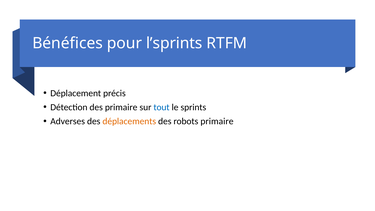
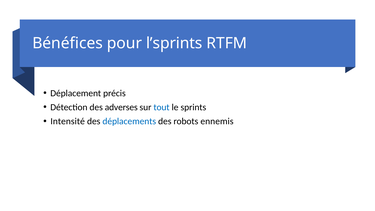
des primaire: primaire -> adverses
Adverses: Adverses -> Intensité
déplacements colour: orange -> blue
robots primaire: primaire -> ennemis
